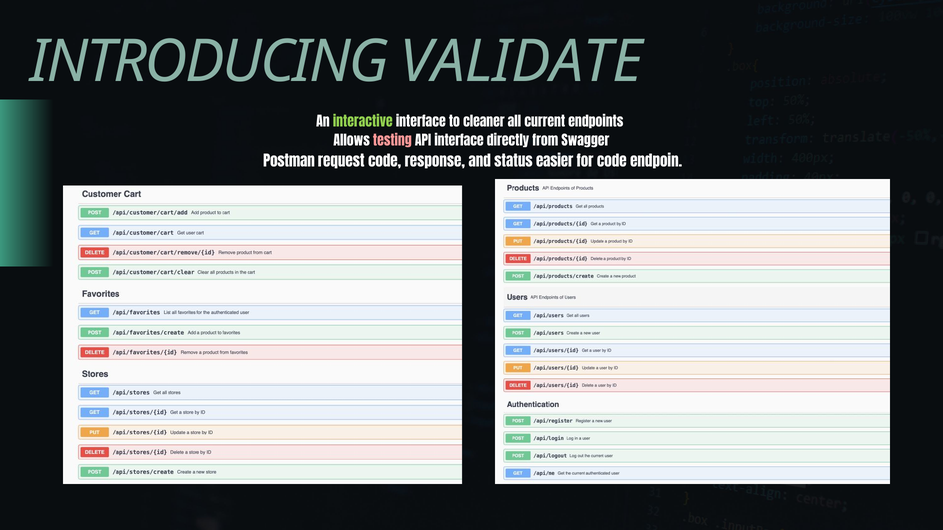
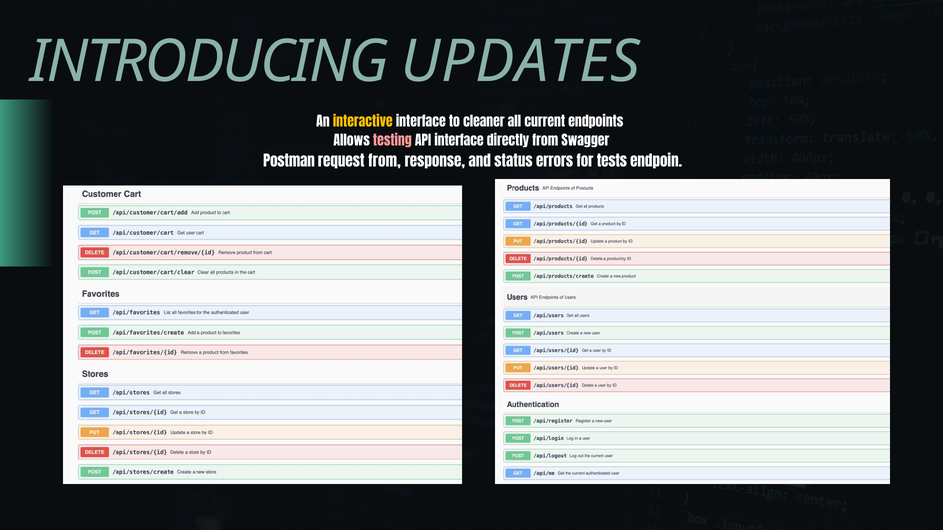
VALIDATE: VALIDATE -> UPDATES
interactive colour: light green -> yellow
request code: code -> from
easier: easier -> errors
for code: code -> tests
